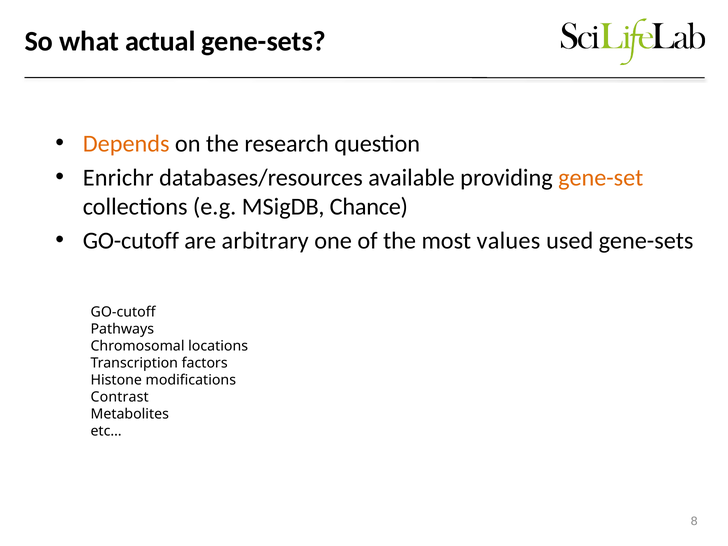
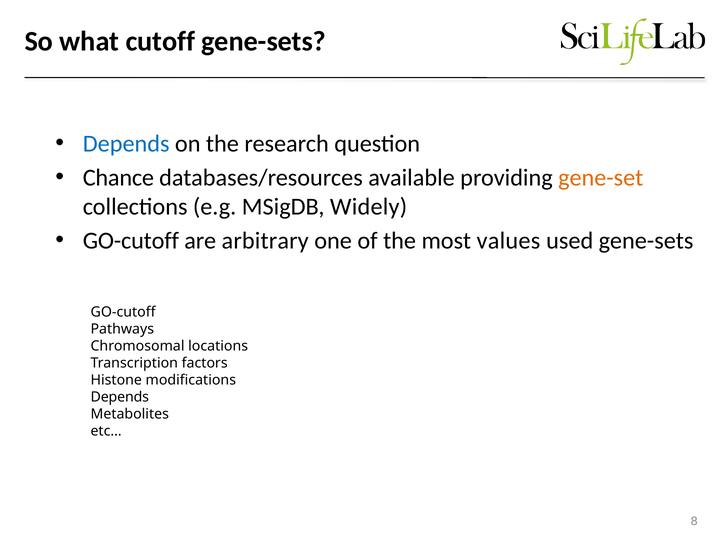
actual: actual -> cutoff
Depends at (126, 144) colour: orange -> blue
Enrichr: Enrichr -> Chance
Chance: Chance -> Widely
Contrast at (120, 397): Contrast -> Depends
